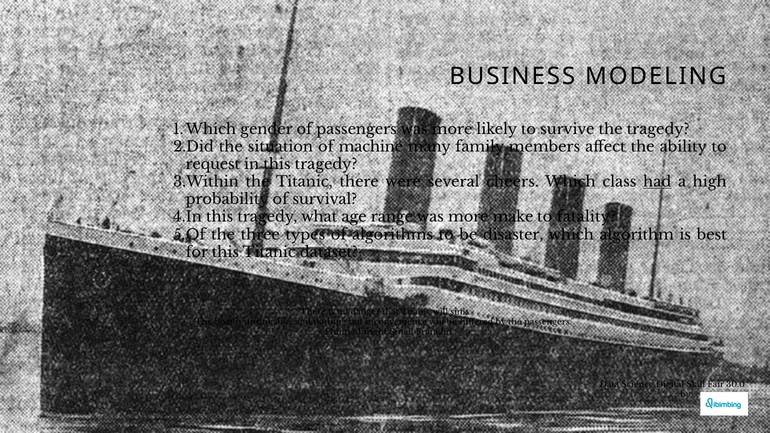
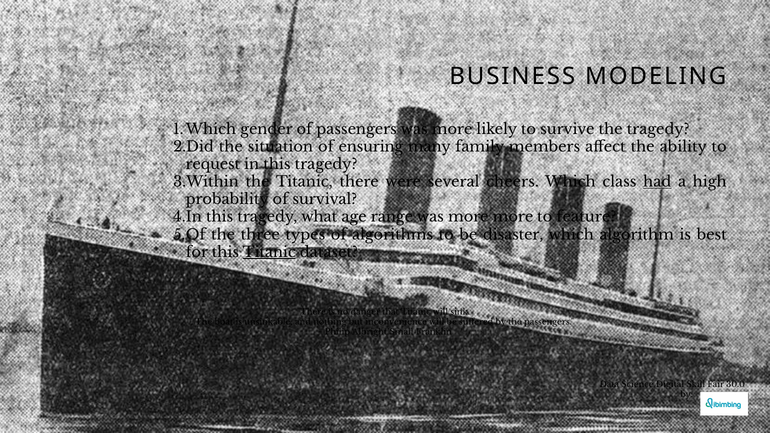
machine: machine -> ensuring
more make: make -> more
fatality: fatality -> feature
Titanic at (269, 252) underline: none -> present
